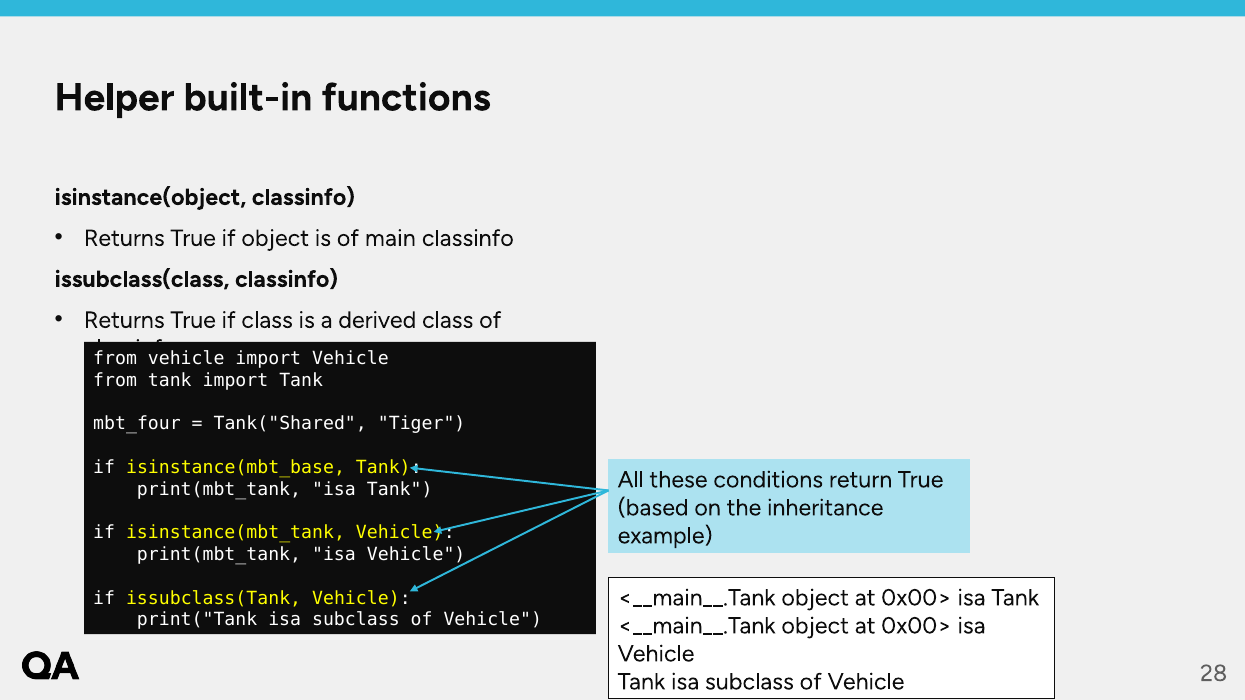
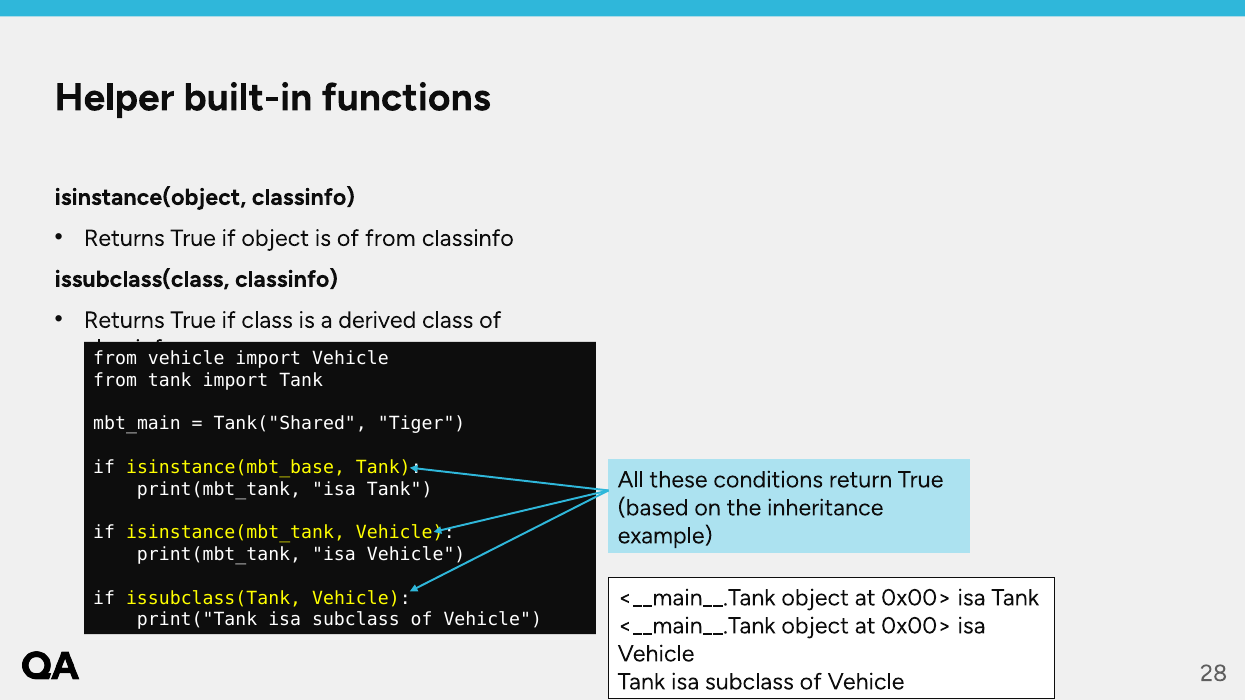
of main: main -> from
mbt_four: mbt_four -> mbt_main
